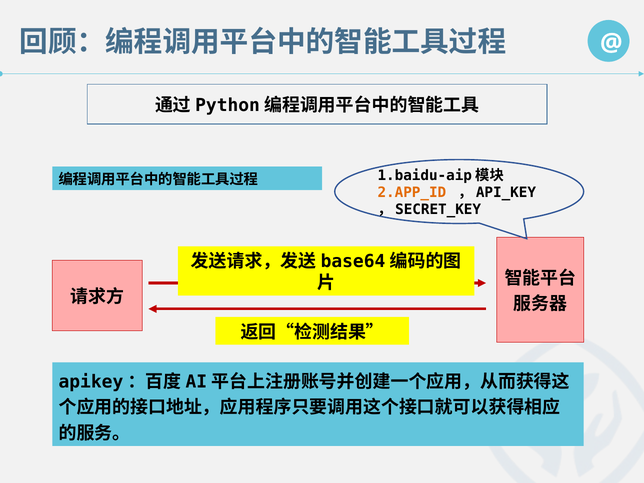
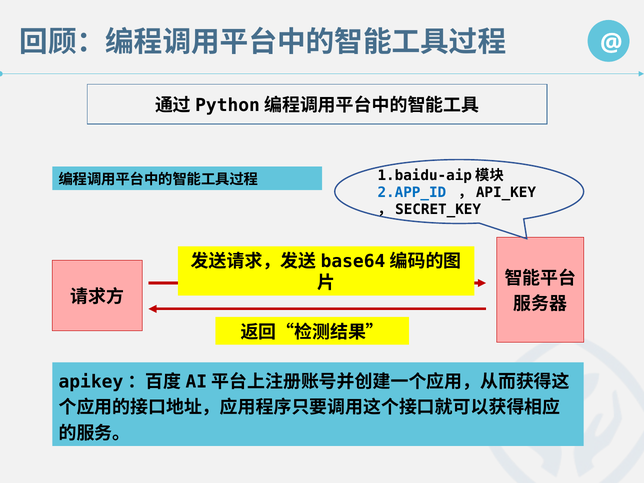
2.APP_ID colour: orange -> blue
